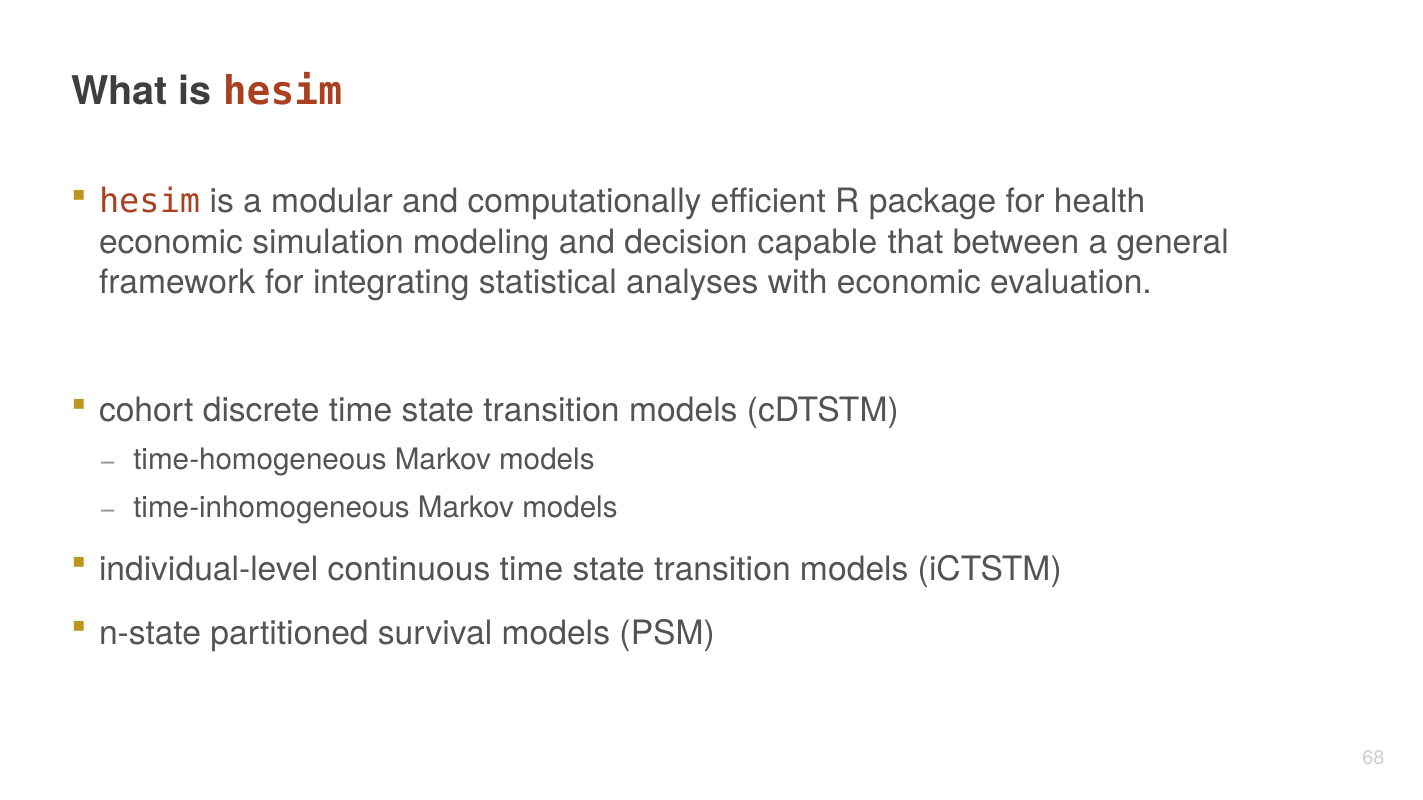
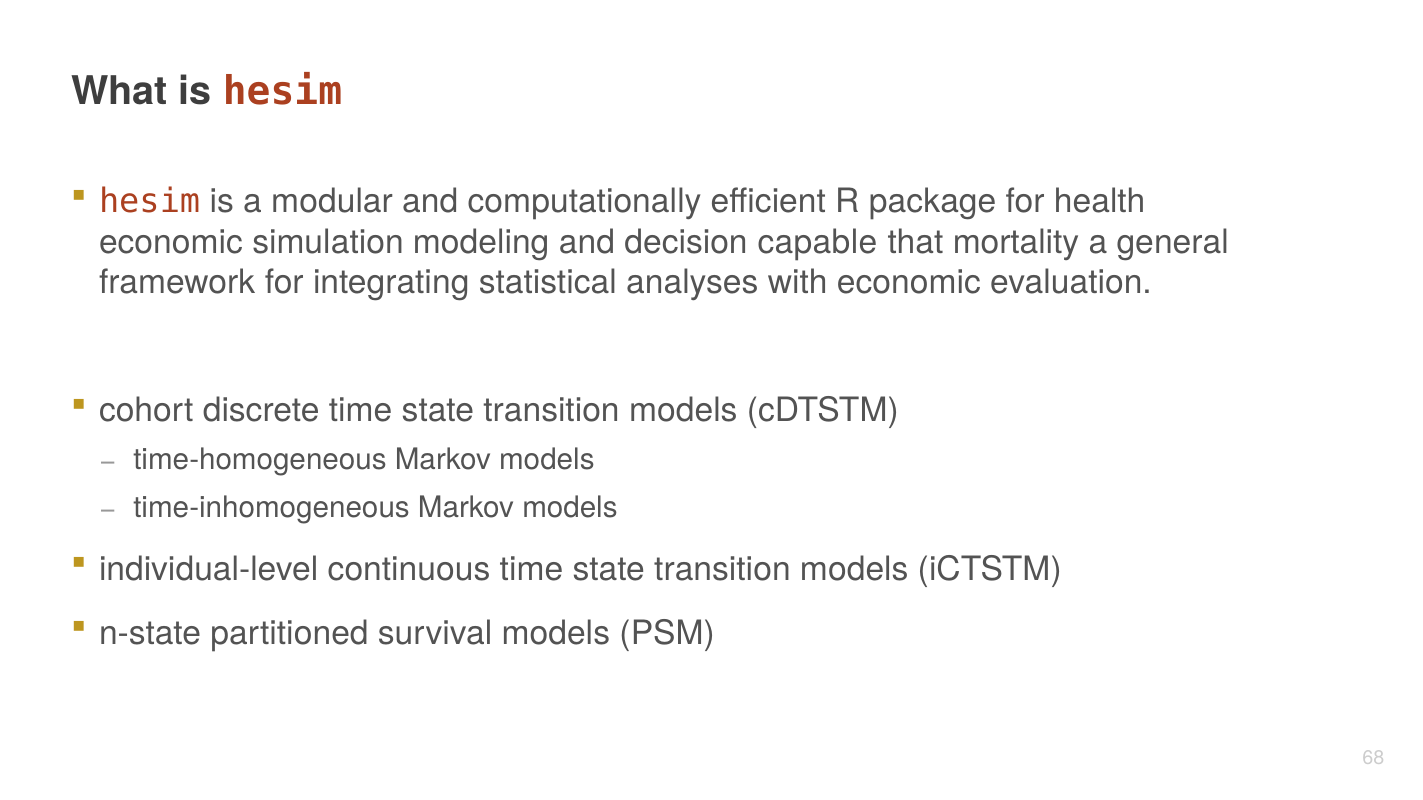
between: between -> mortality
